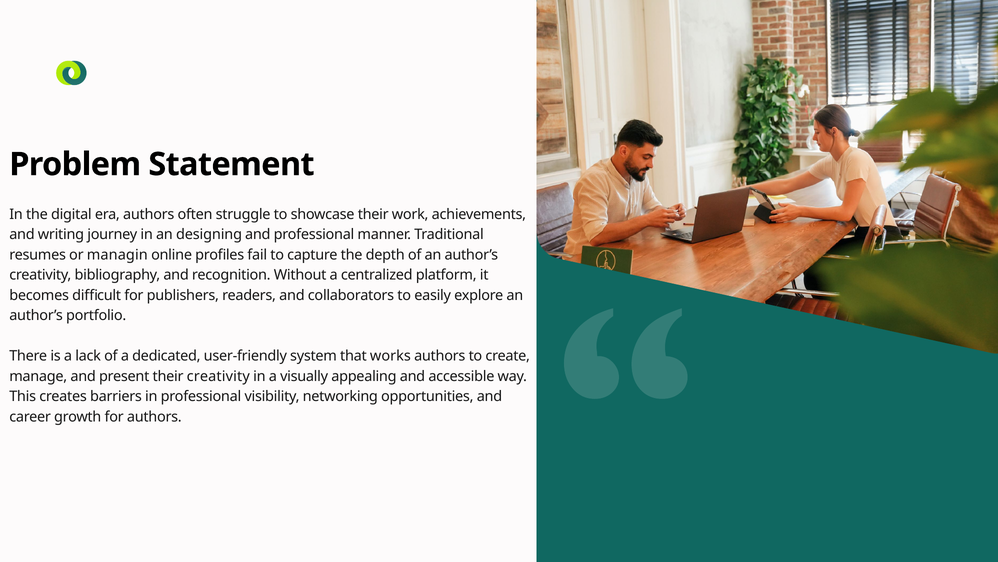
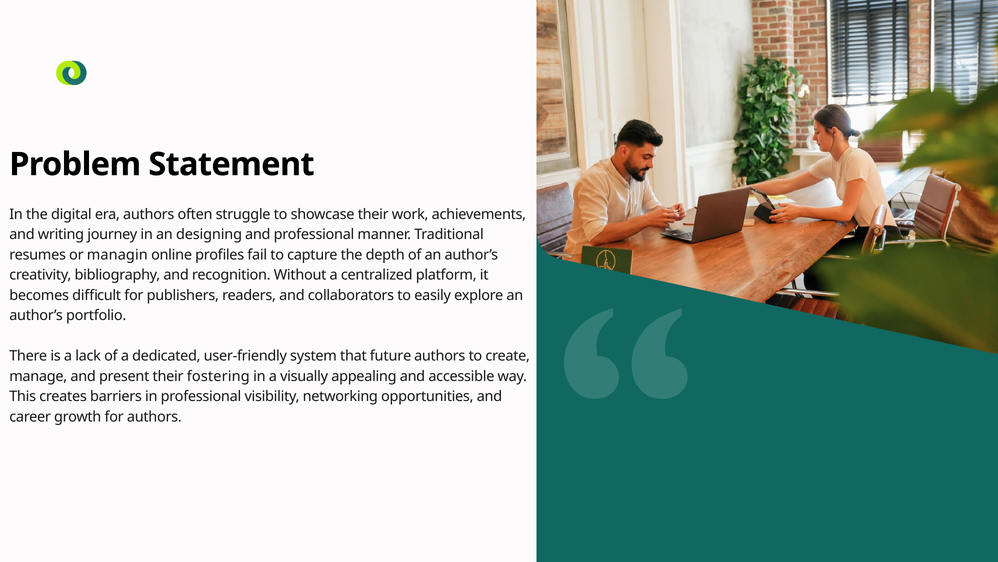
works: works -> future
their creativity: creativity -> fostering
